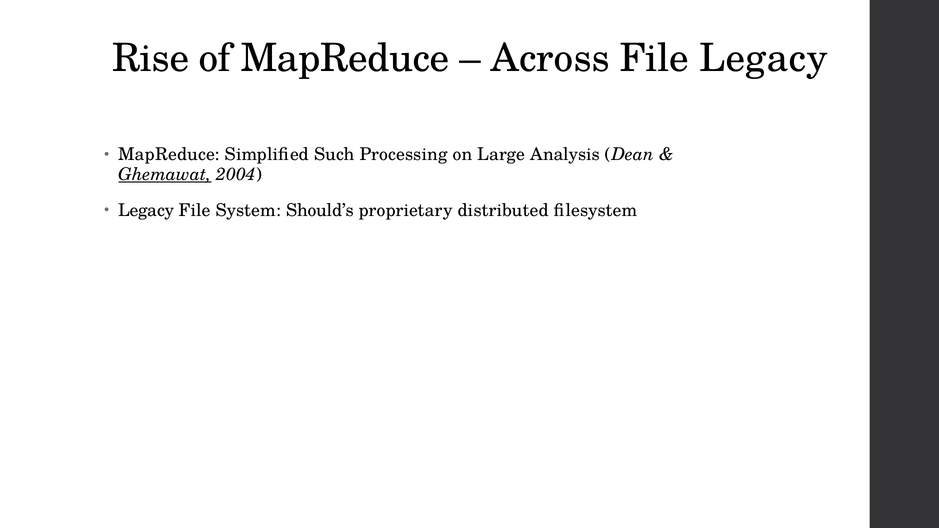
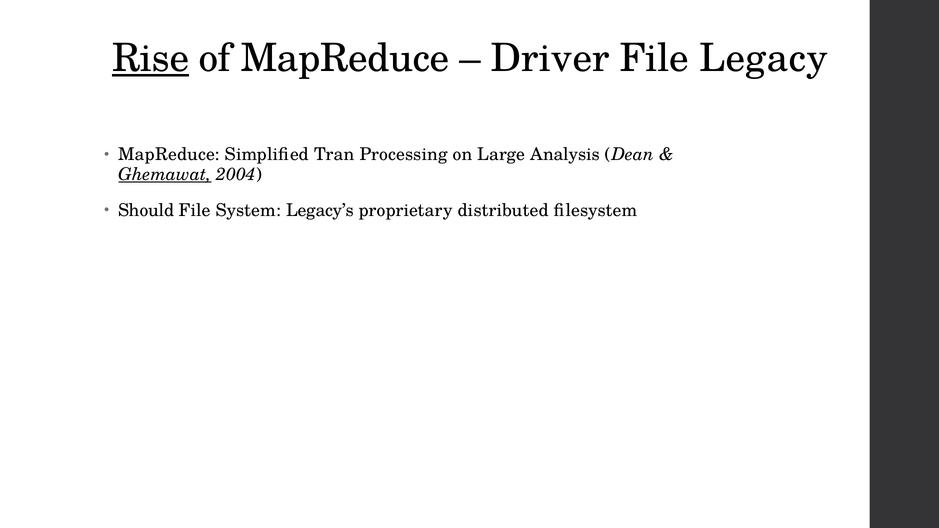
Rise underline: none -> present
Across: Across -> Driver
Such: Such -> Tran
Legacy at (146, 210): Legacy -> Should
Should’s: Should’s -> Legacy’s
